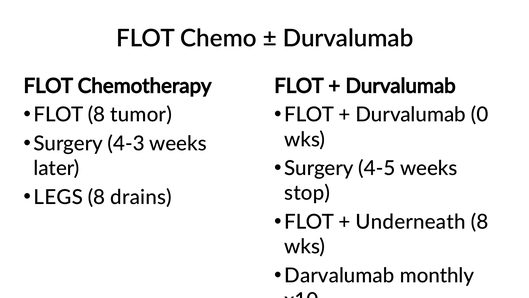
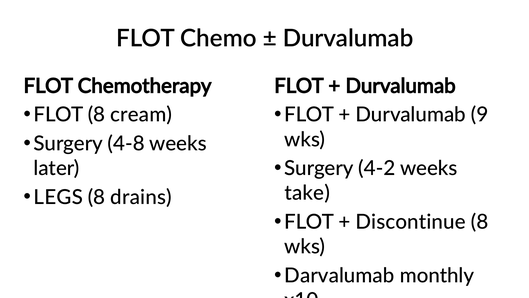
tumor: tumor -> cream
0: 0 -> 9
4-3: 4-3 -> 4-8
4-5: 4-5 -> 4-2
stop: stop -> take
Underneath: Underneath -> Discontinue
